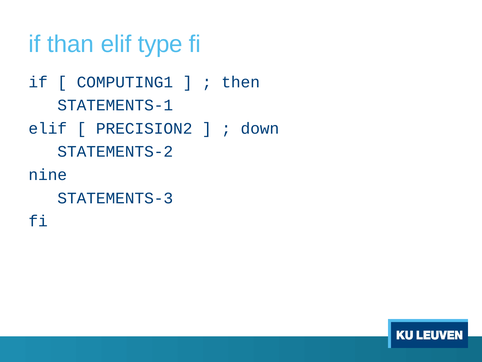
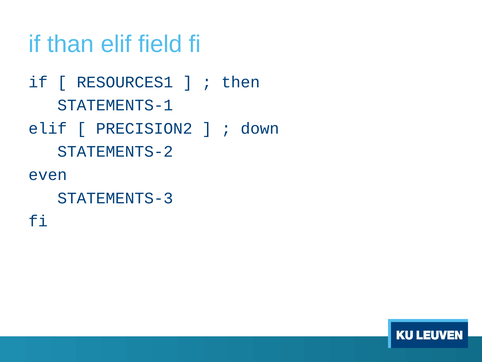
type: type -> field
COMPUTING1: COMPUTING1 -> RESOURCES1
nine: nine -> even
